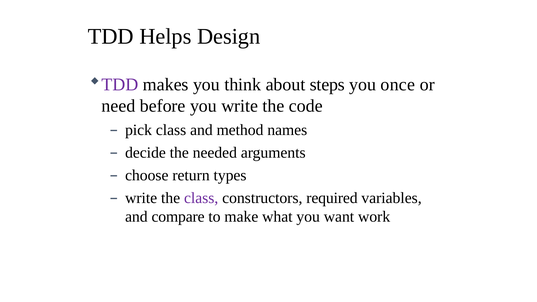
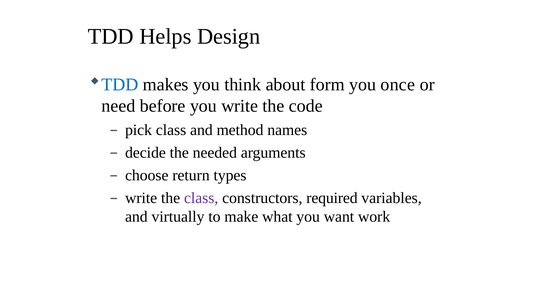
TDD at (120, 85) colour: purple -> blue
steps: steps -> form
compare: compare -> virtually
